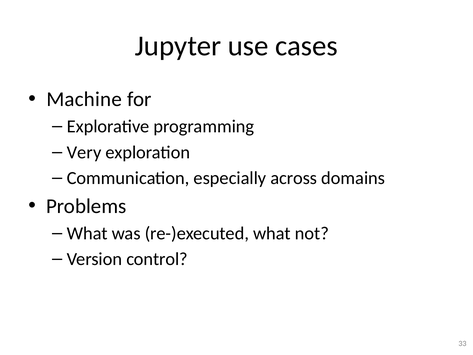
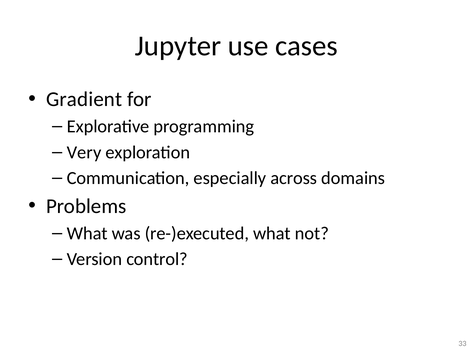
Machine: Machine -> Gradient
